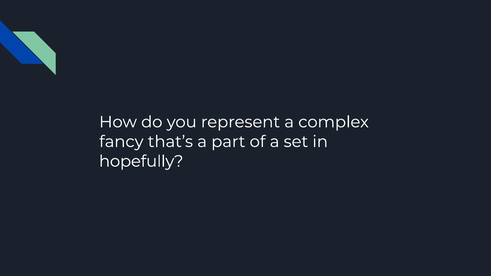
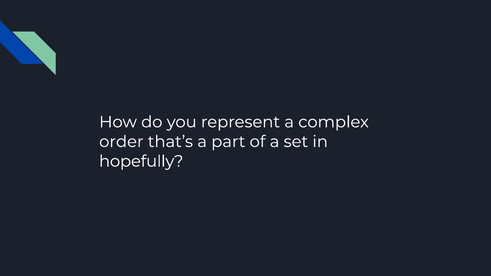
fancy: fancy -> order
